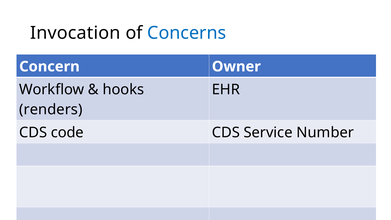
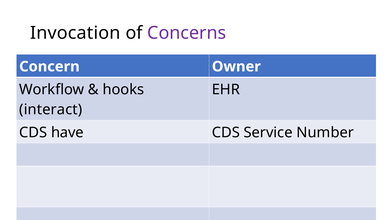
Concerns colour: blue -> purple
renders: renders -> interact
code: code -> have
